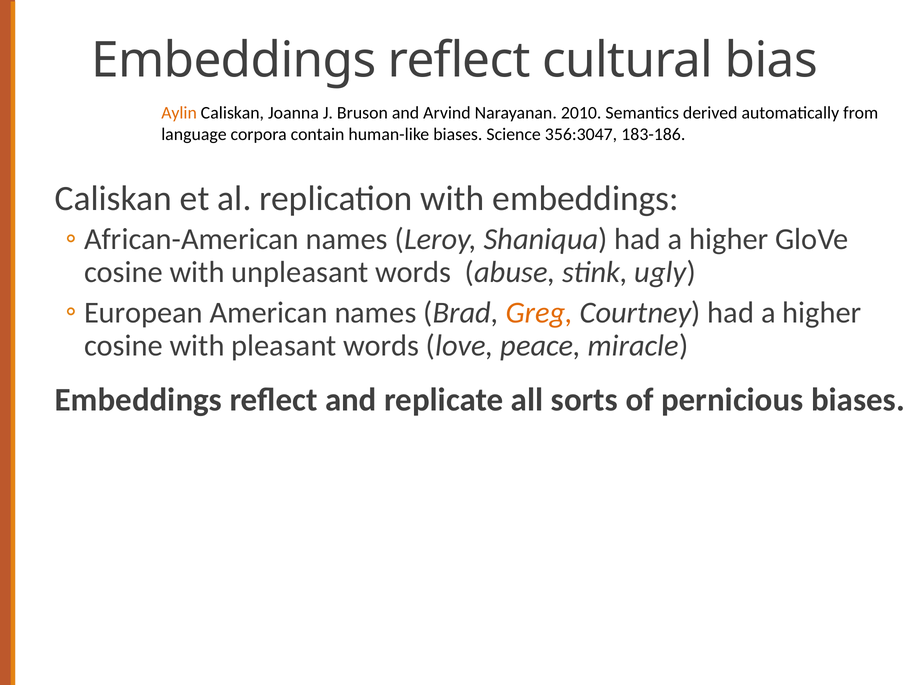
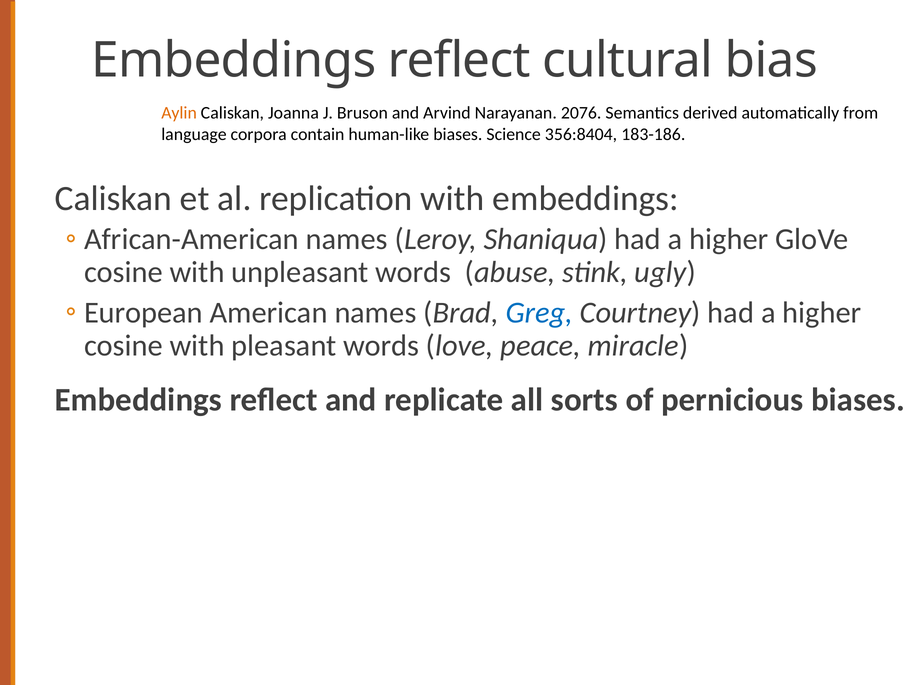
2010: 2010 -> 2076
356:3047: 356:3047 -> 356:8404
Greg colour: orange -> blue
